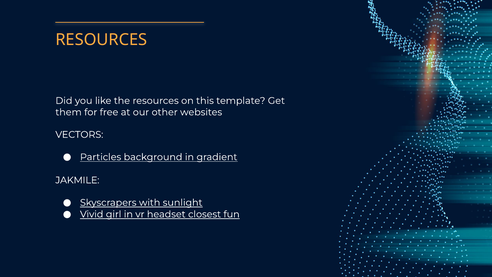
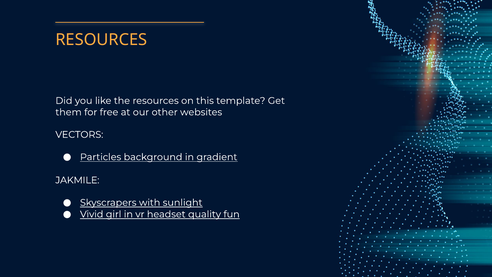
closest: closest -> quality
